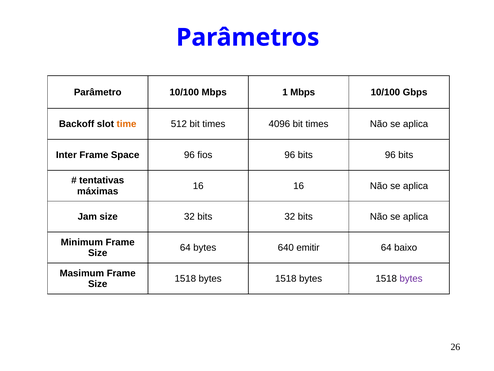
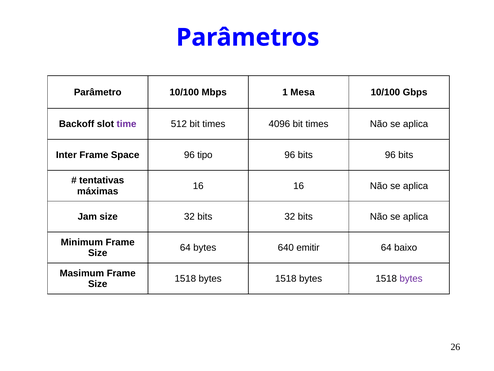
1 Mbps: Mbps -> Mesa
time colour: orange -> purple
fios: fios -> tipo
